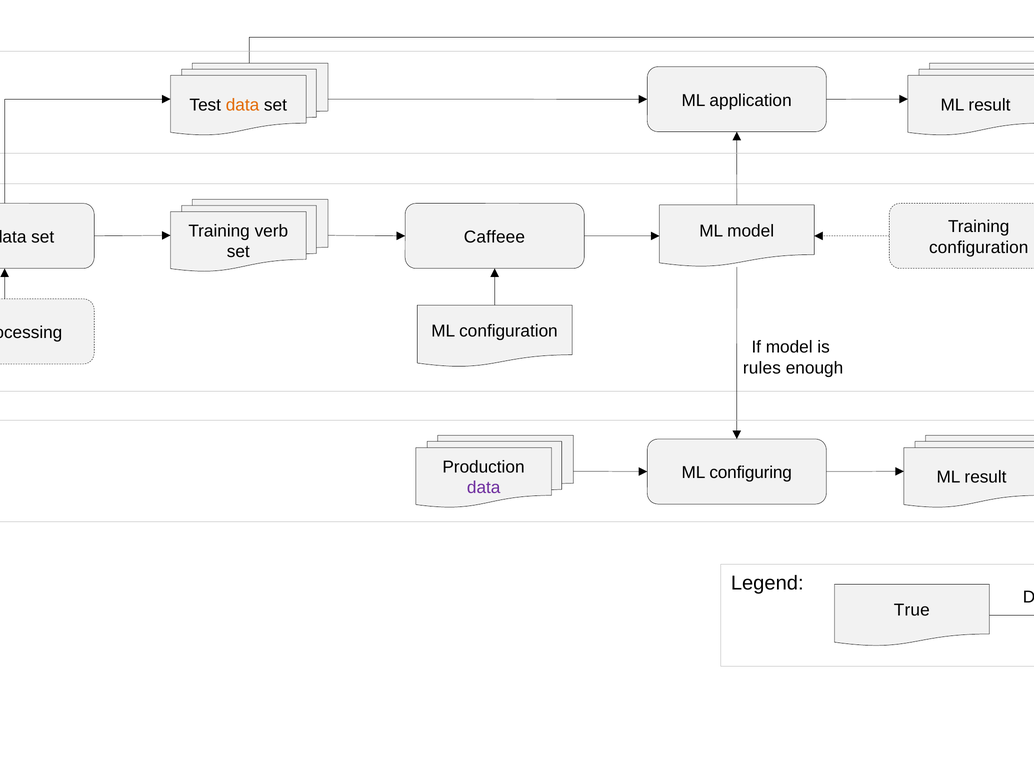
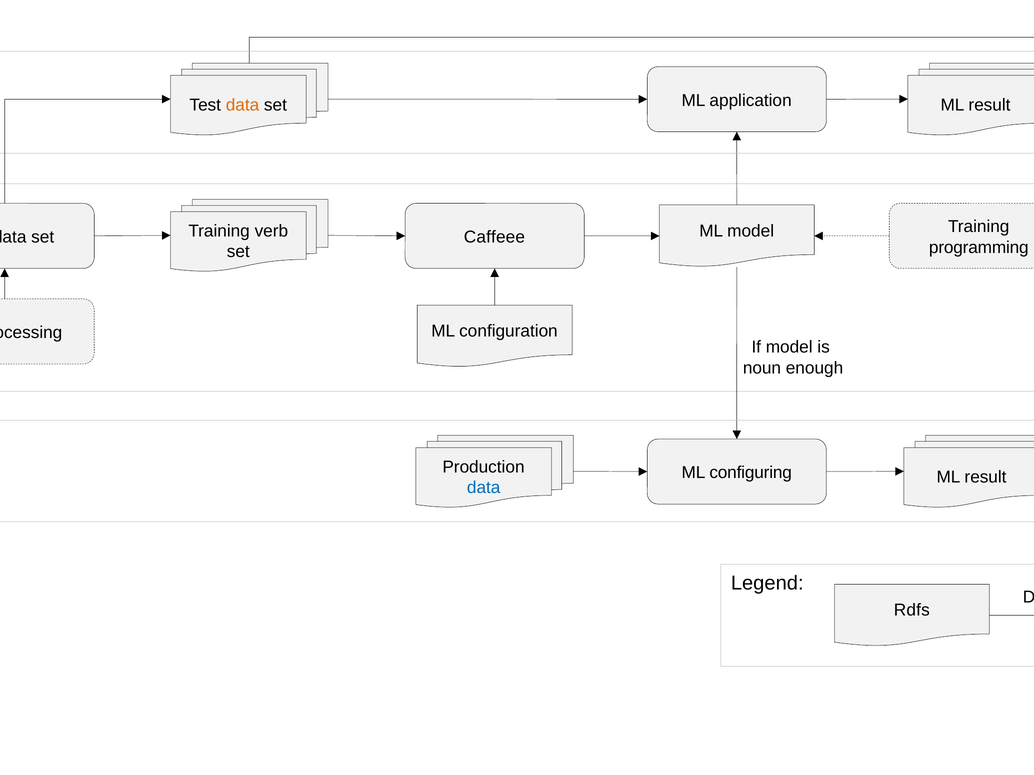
configuration at (979, 248): configuration -> programming
rules: rules -> noun
data at (484, 488) colour: purple -> blue
True: True -> Rdfs
